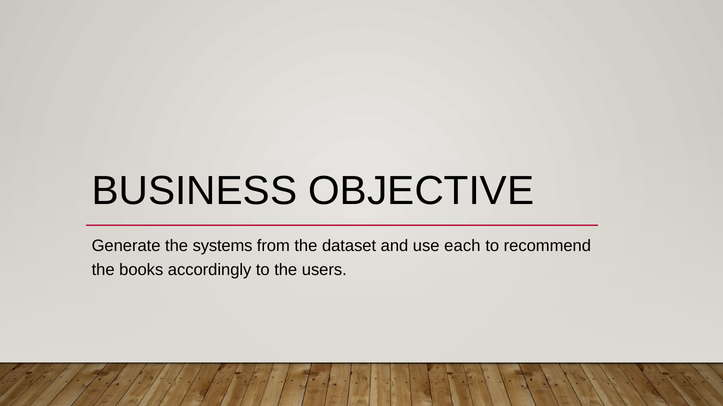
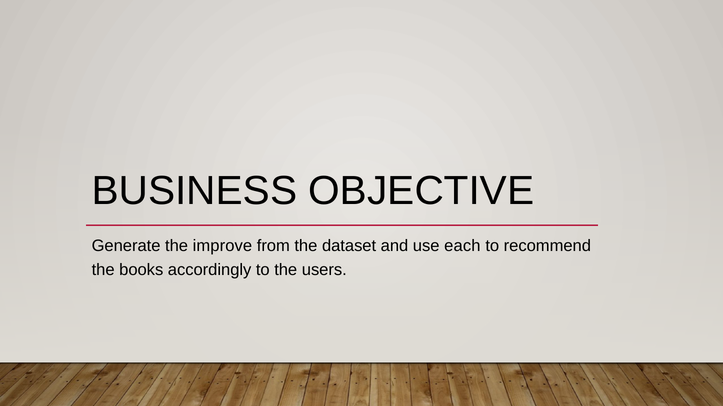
systems: systems -> improve
